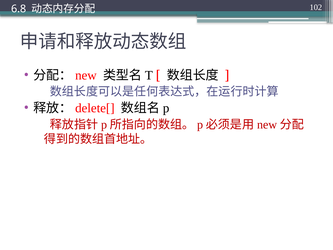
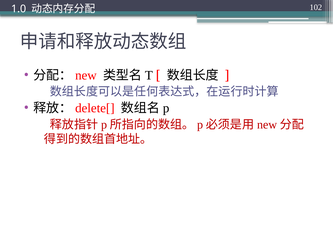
6.8: 6.8 -> 1.0
